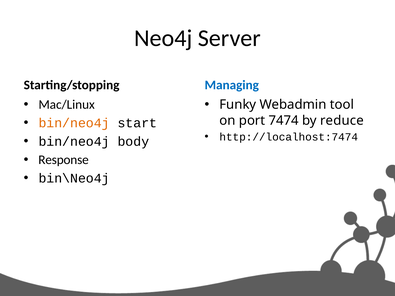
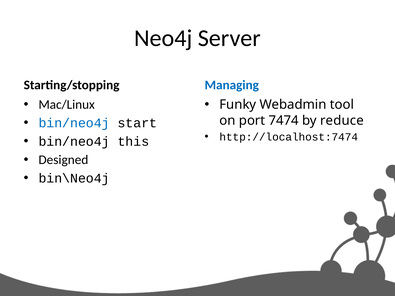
bin/neo4j at (74, 123) colour: orange -> blue
body: body -> this
Response: Response -> Designed
